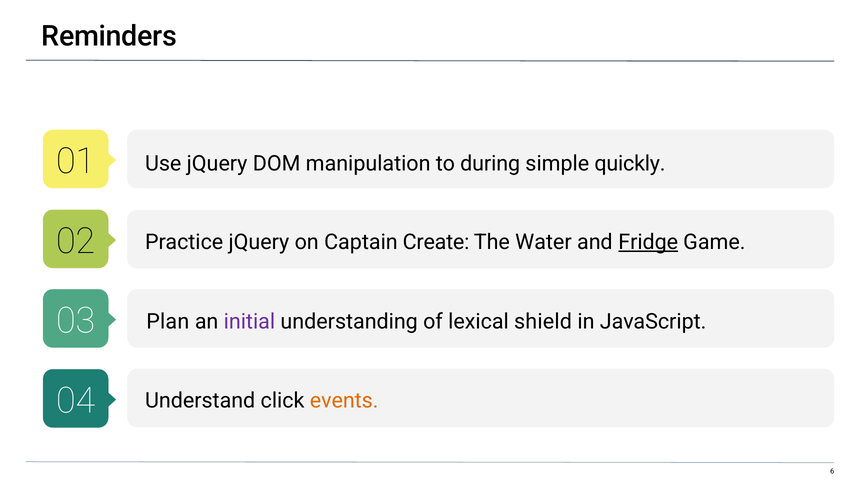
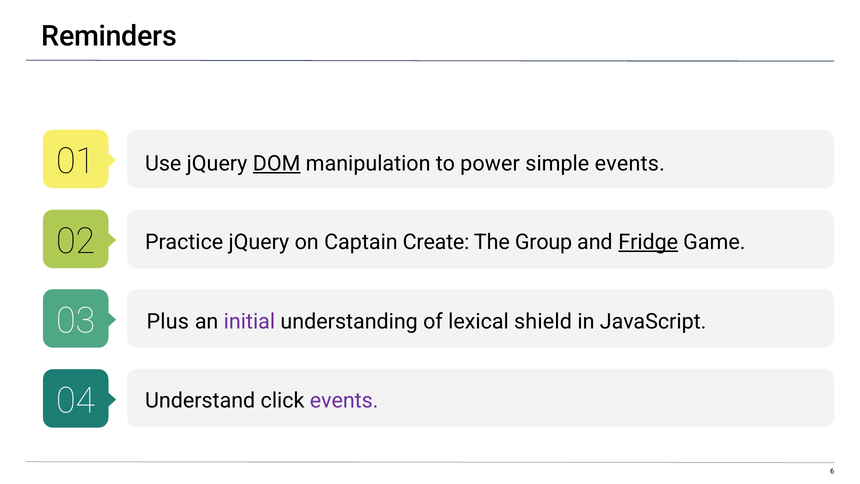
DOM underline: none -> present
during: during -> power
simple quickly: quickly -> events
Water: Water -> Group
Plan: Plan -> Plus
events at (344, 401) colour: orange -> purple
